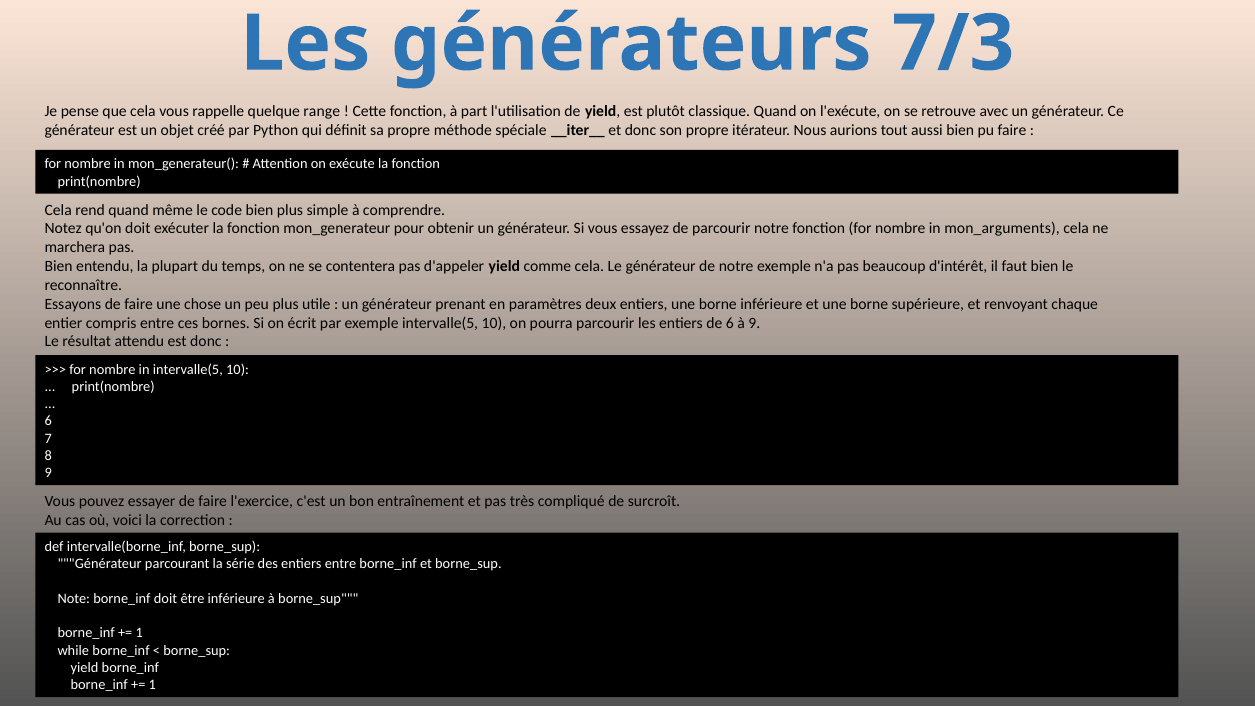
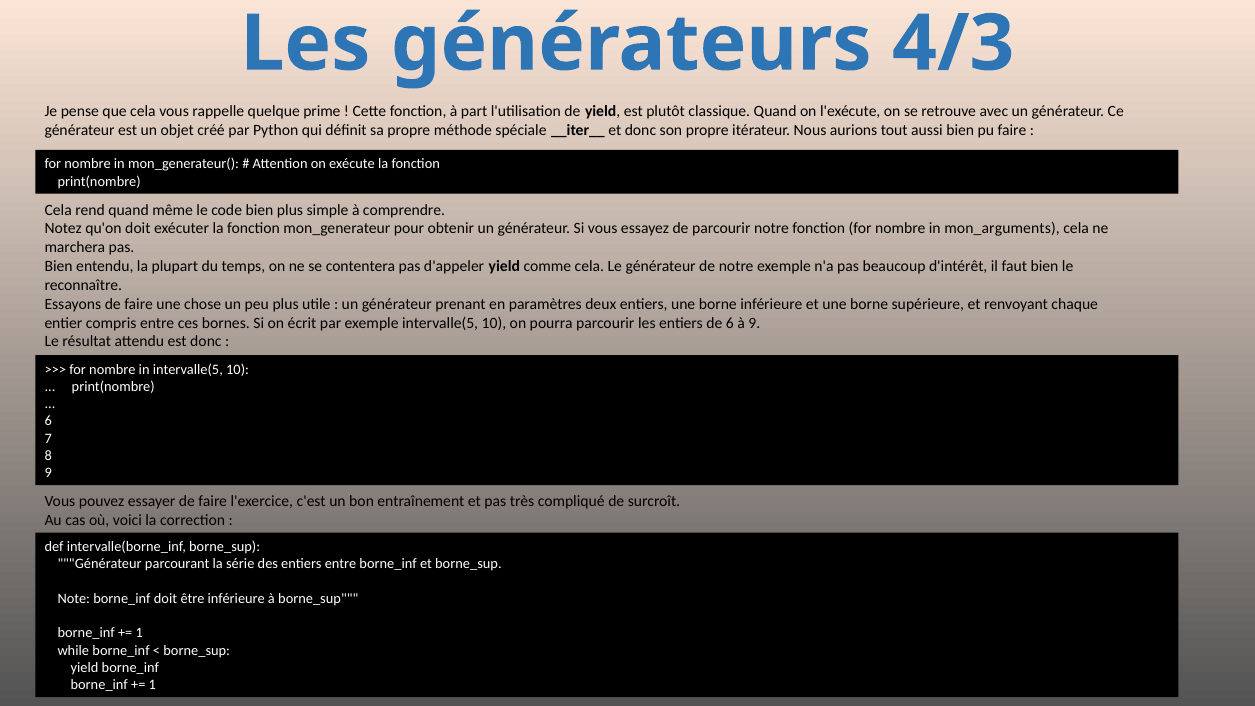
7/3: 7/3 -> 4/3
range: range -> prime
